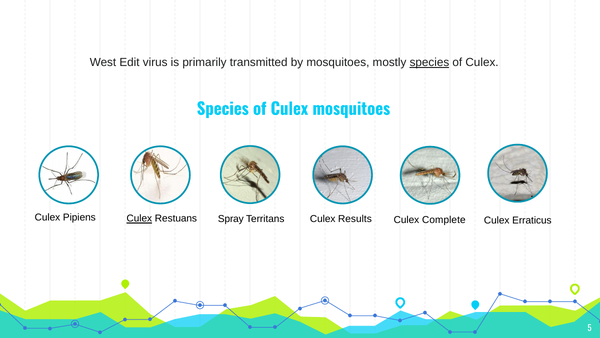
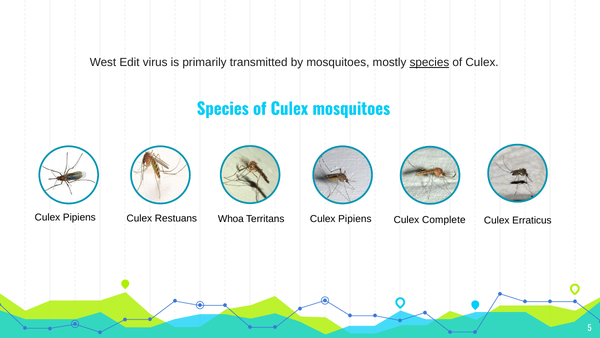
Culex at (139, 218) underline: present -> none
Spray: Spray -> Whoa
Territans Culex Results: Results -> Pipiens
